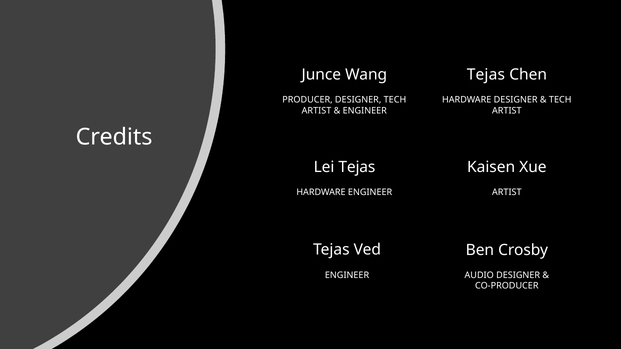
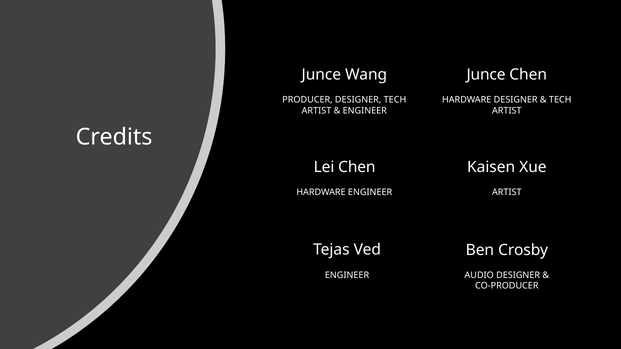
Tejas at (486, 75): Tejas -> Junce
Lei Tejas: Tejas -> Chen
